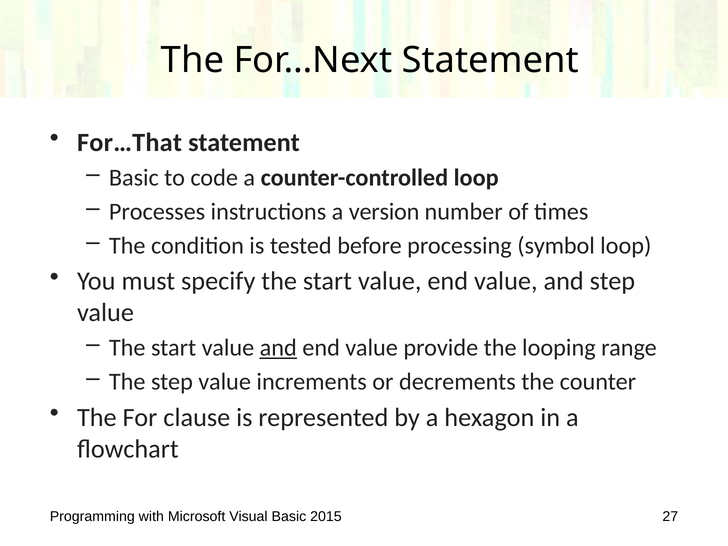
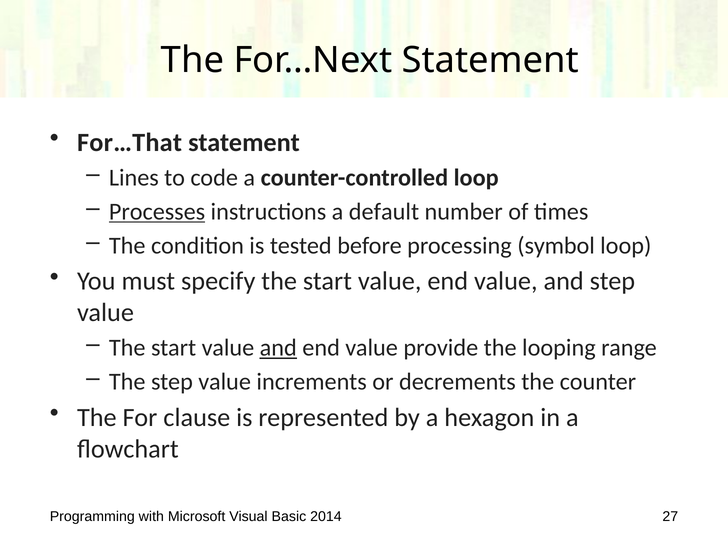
Basic at (134, 178): Basic -> Lines
Processes underline: none -> present
version: version -> default
2015: 2015 -> 2014
